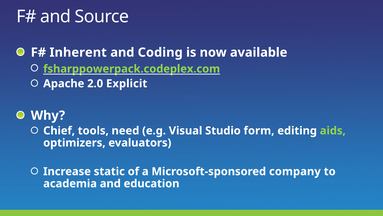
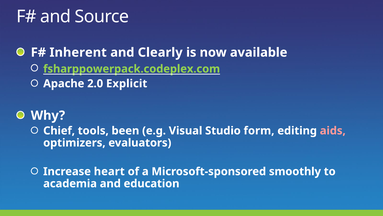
Coding: Coding -> Clearly
need: need -> been
aids colour: light green -> pink
static: static -> heart
company: company -> smoothly
